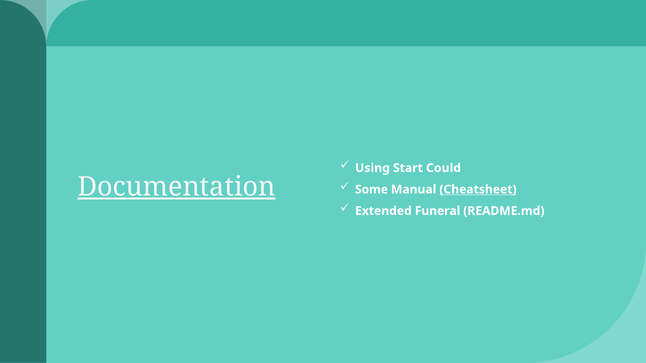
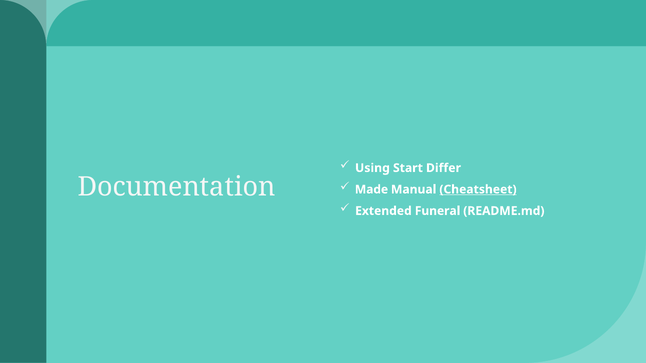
Could: Could -> Differ
Documentation underline: present -> none
Some: Some -> Made
